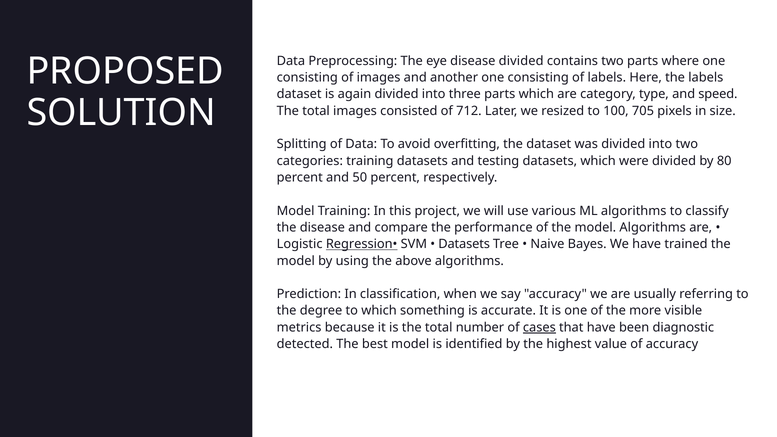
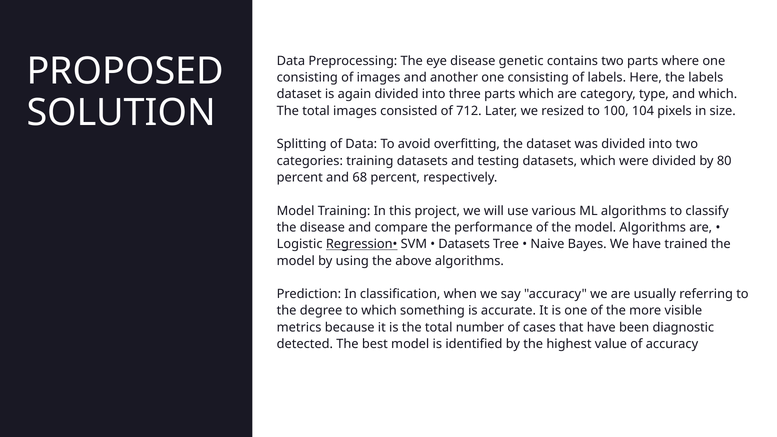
disease divided: divided -> genetic
and speed: speed -> which
705: 705 -> 104
50: 50 -> 68
cases underline: present -> none
